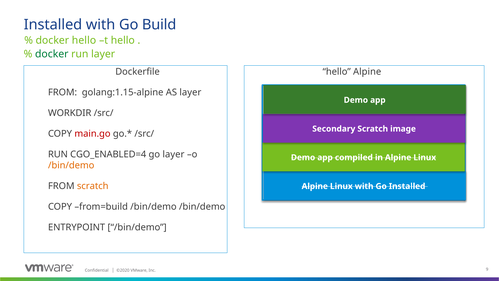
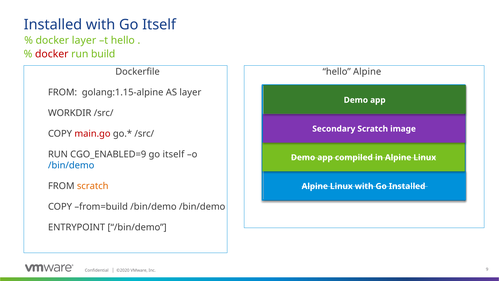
with Go Build: Build -> Itself
docker hello: hello -> layer
docker at (52, 54) colour: green -> red
run layer: layer -> build
CGO_ENABLED=4: CGO_ENABLED=4 -> CGO_ENABLED=9
layer at (173, 154): layer -> itself
/bin/demo at (71, 165) colour: orange -> blue
